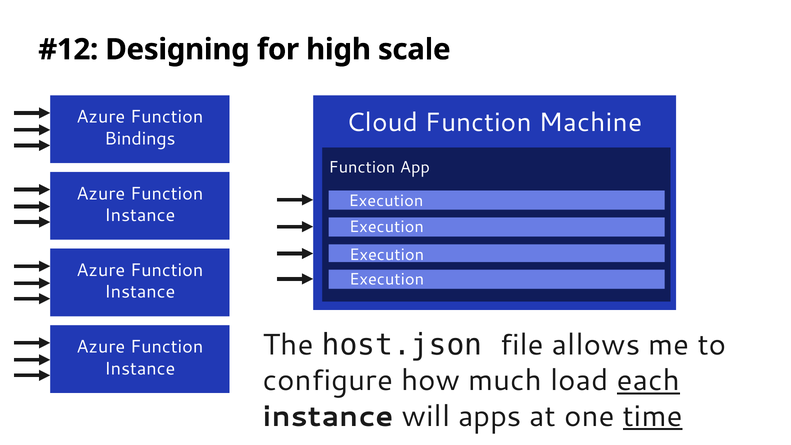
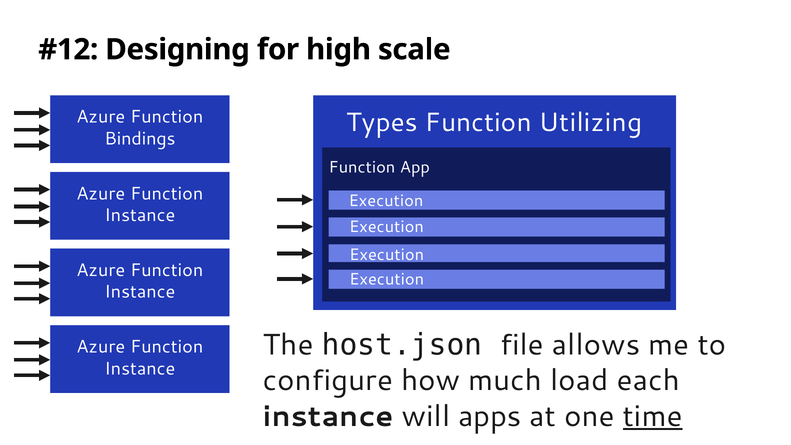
Cloud: Cloud -> Types
Machine: Machine -> Utilizing
each underline: present -> none
